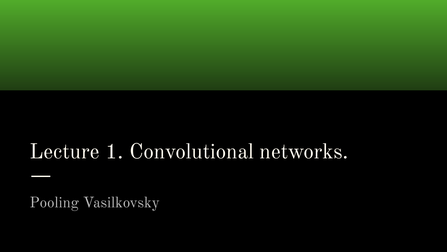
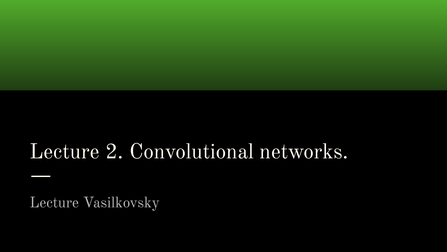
1: 1 -> 2
Pooling at (54, 202): Pooling -> Lecture
